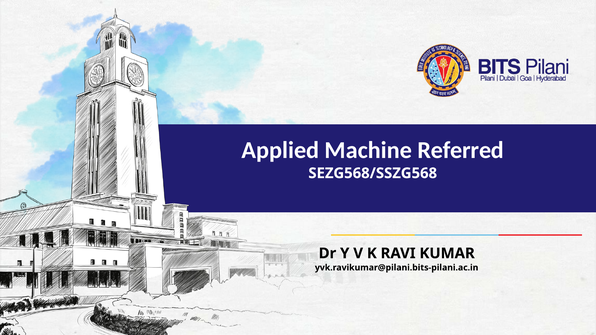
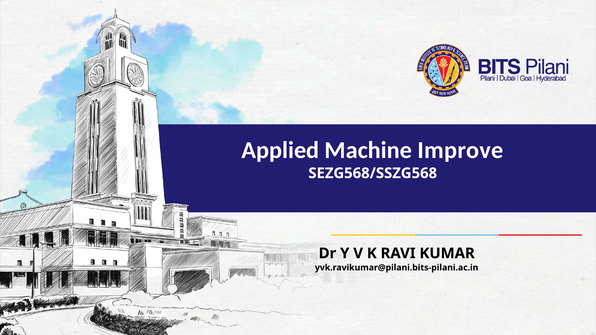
Referred: Referred -> Improve
